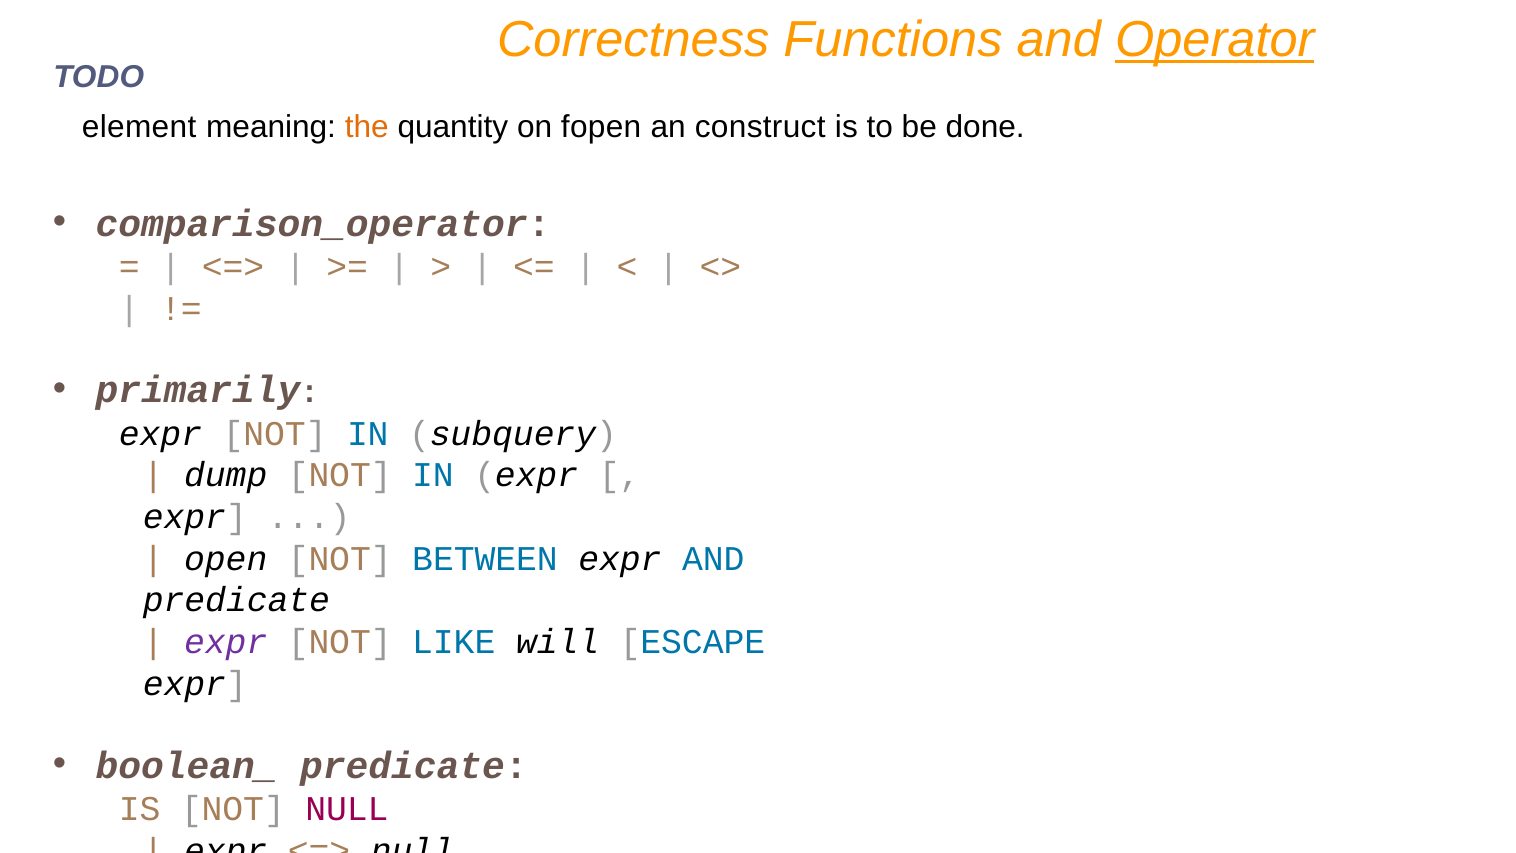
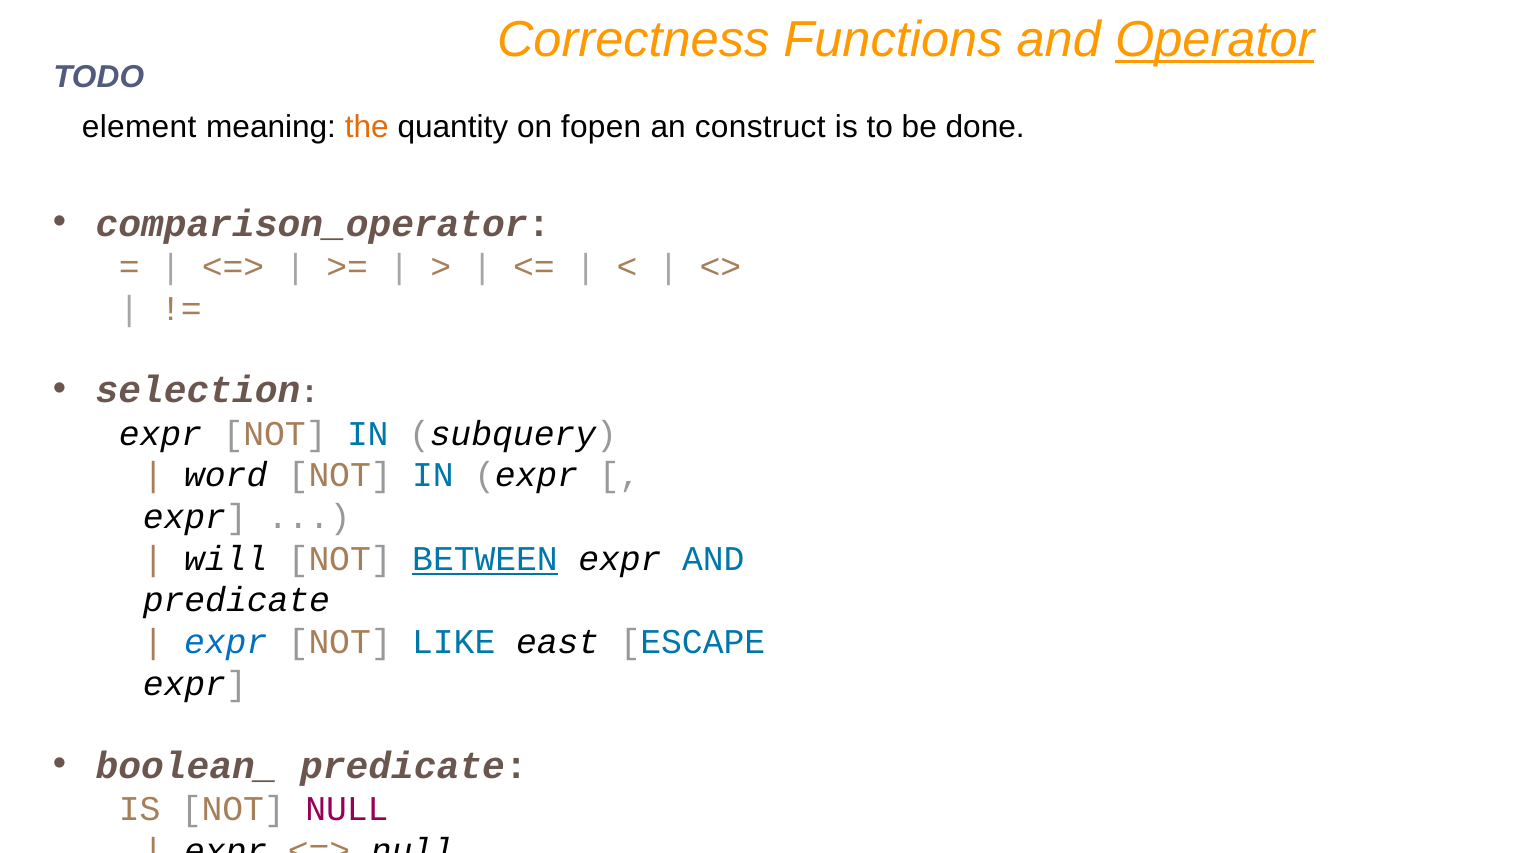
primarily: primarily -> selection
dump: dump -> word
open: open -> will
BETWEEN underline: none -> present
expr at (226, 642) colour: purple -> blue
will: will -> east
